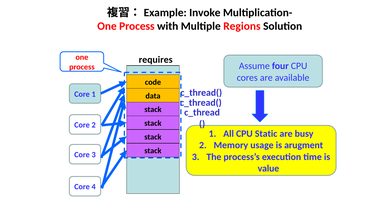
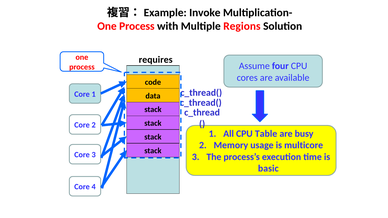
Static: Static -> Table
arugment: arugment -> multicore
value: value -> basic
